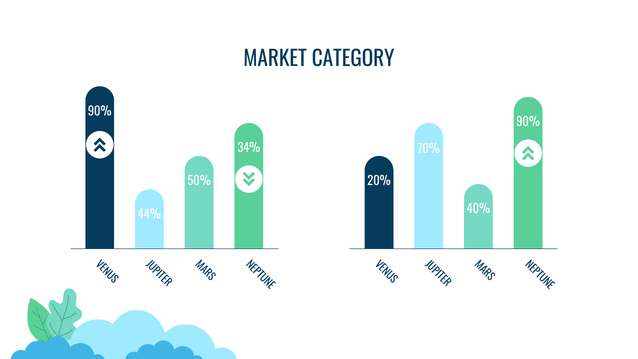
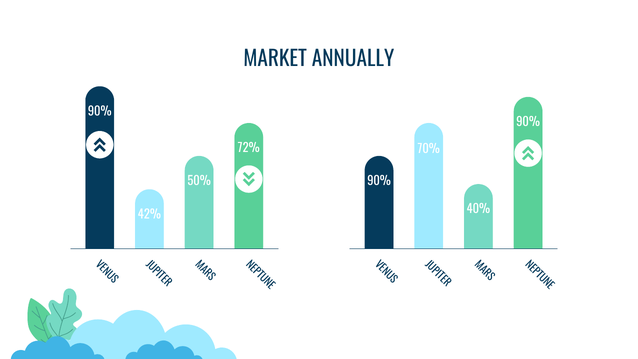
CATEGORY: CATEGORY -> ANNUALLY
34%: 34% -> 72%
20% at (379, 181): 20% -> 90%
44%: 44% -> 42%
